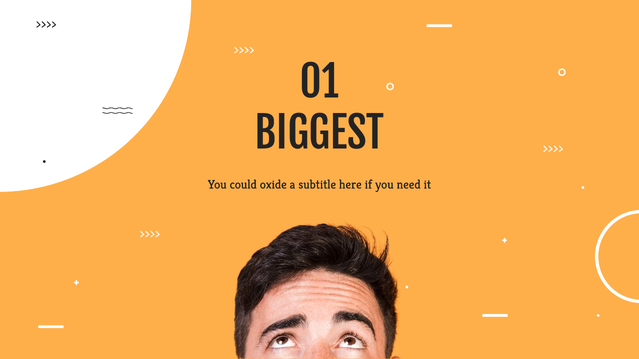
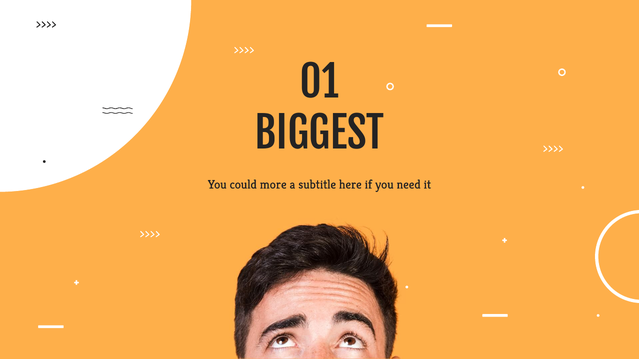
oxide: oxide -> more
